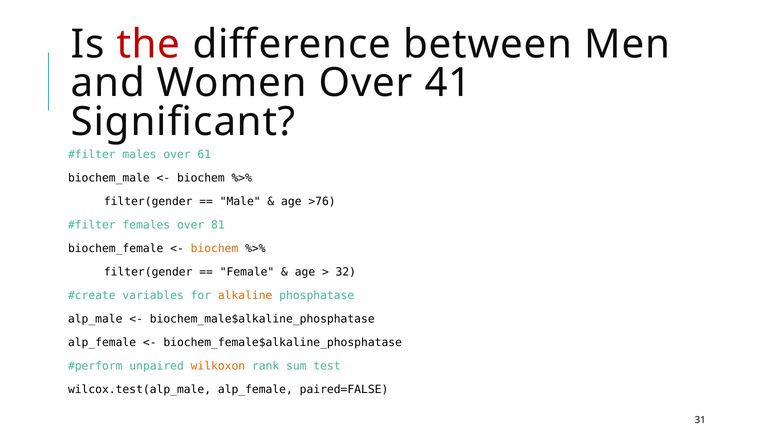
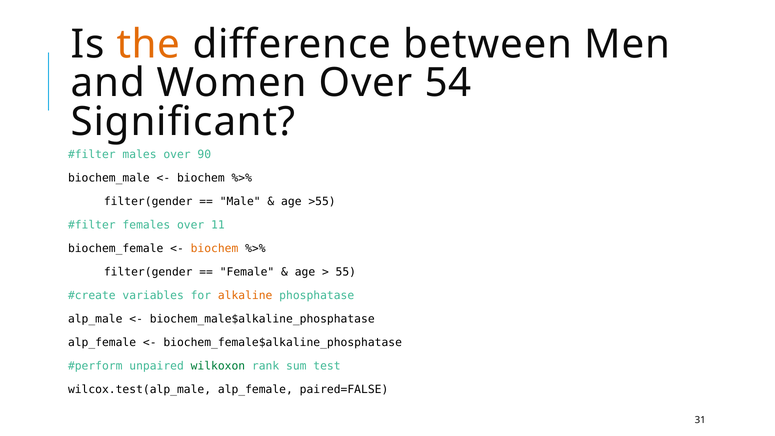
the colour: red -> orange
41: 41 -> 54
61: 61 -> 90
>76: >76 -> >55
81: 81 -> 11
32: 32 -> 55
wilkoxon colour: orange -> green
